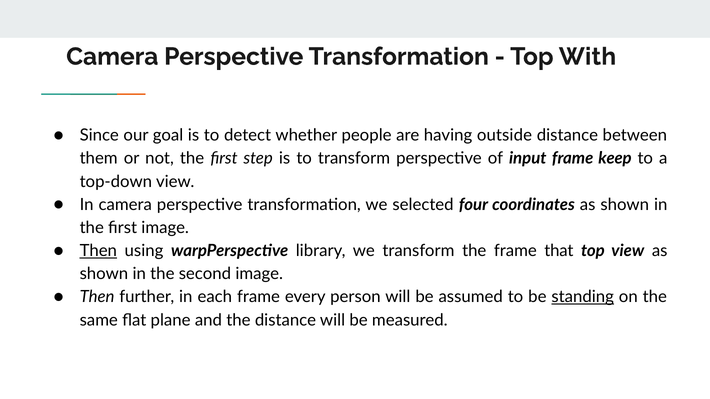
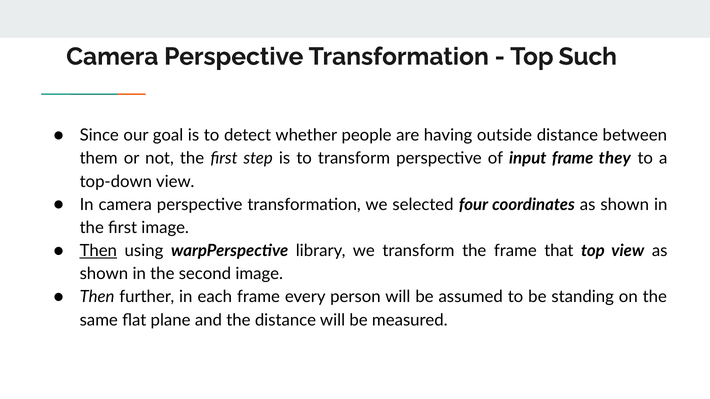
With: With -> Such
keep: keep -> they
standing underline: present -> none
